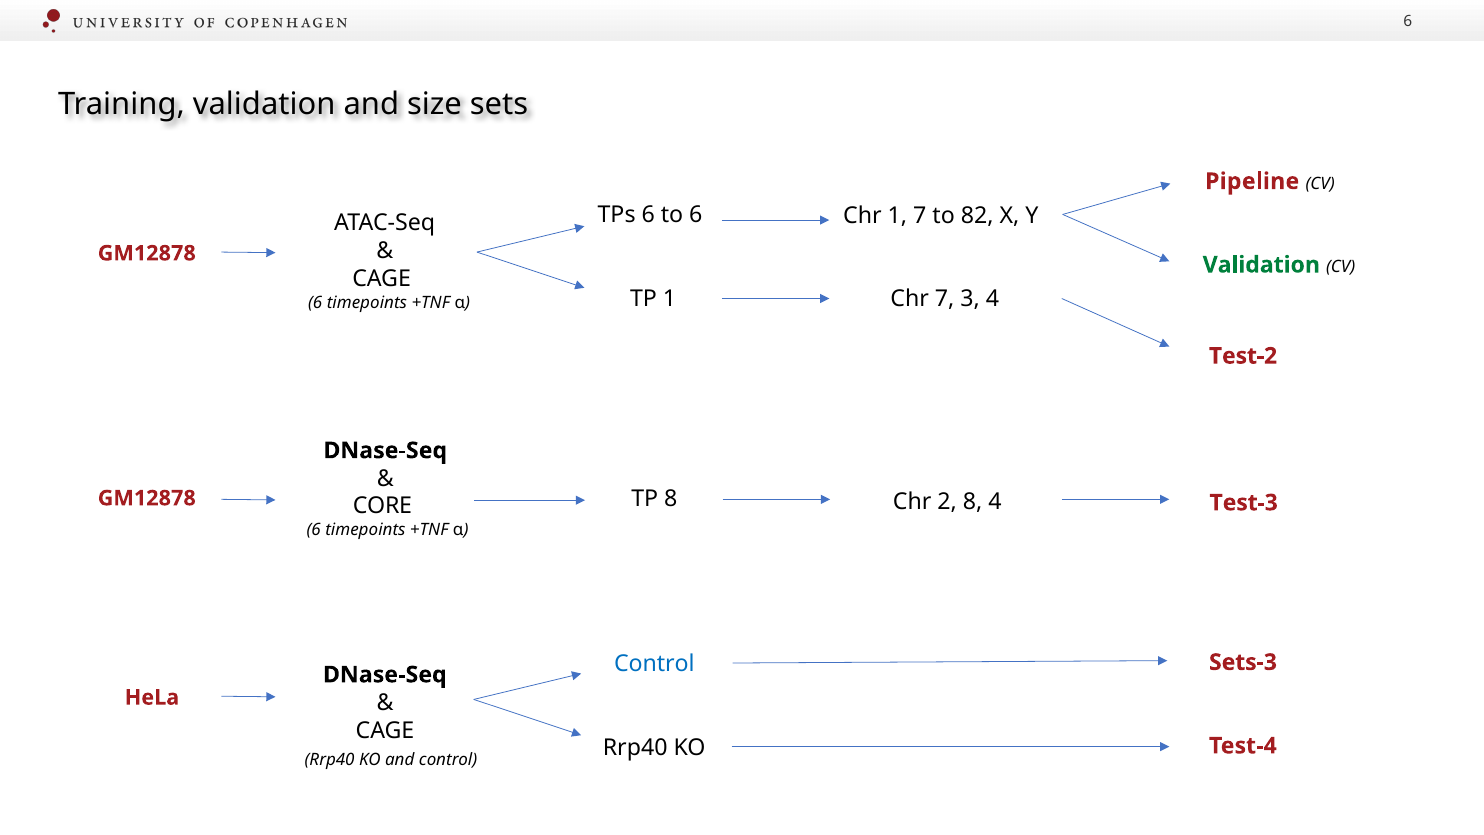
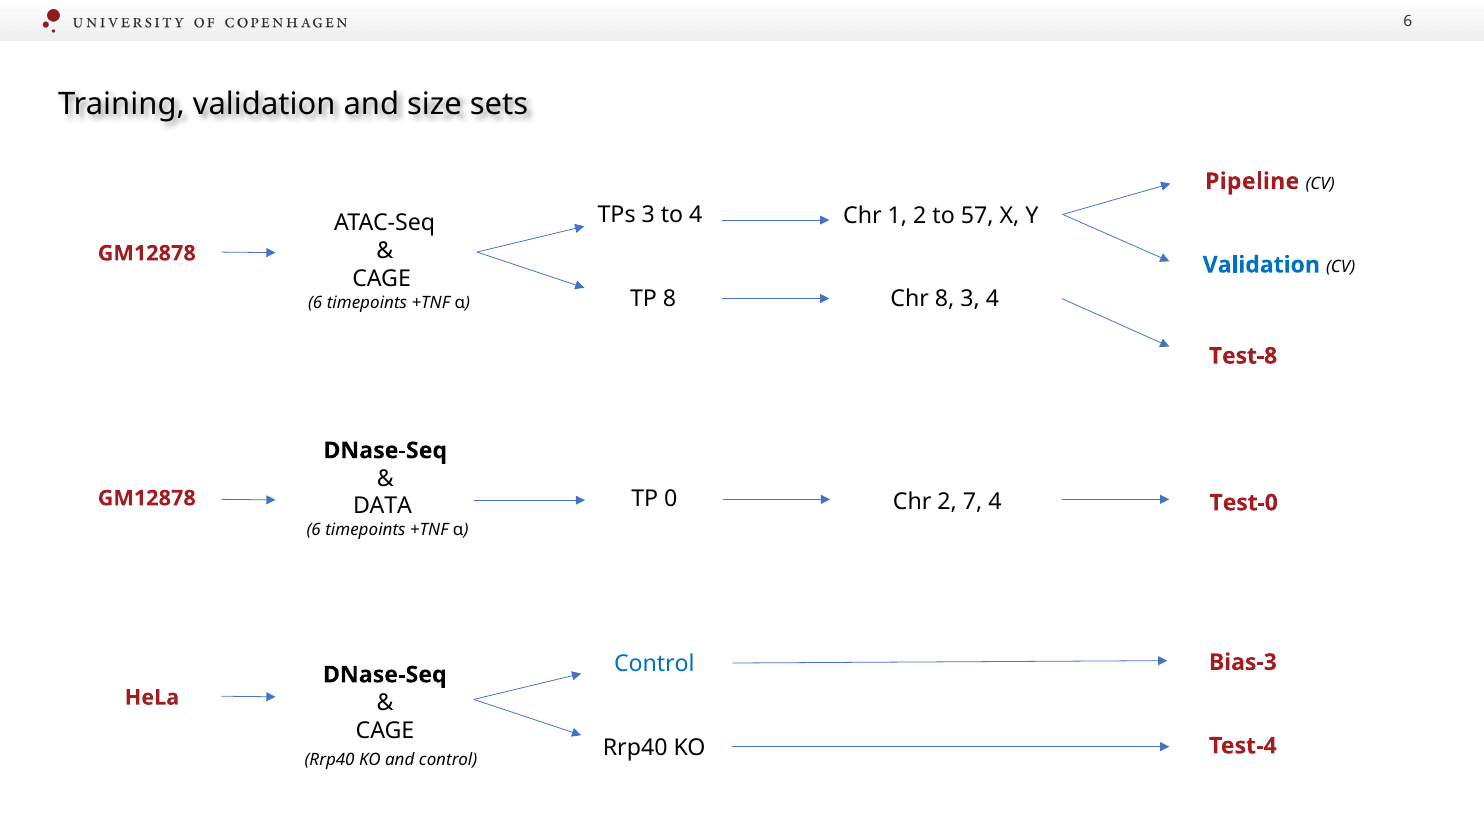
TPs 6: 6 -> 3
to 6: 6 -> 4
1 7: 7 -> 2
82: 82 -> 57
Validation at (1261, 265) colour: green -> blue
TP 1: 1 -> 8
Chr 7: 7 -> 8
Test-2: Test-2 -> Test-8
TP 8: 8 -> 0
2 8: 8 -> 7
Test-3: Test-3 -> Test-0
CORE: CORE -> DATA
Sets-3: Sets-3 -> Bias-3
